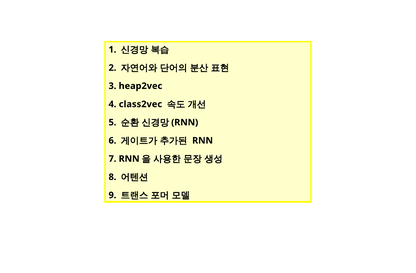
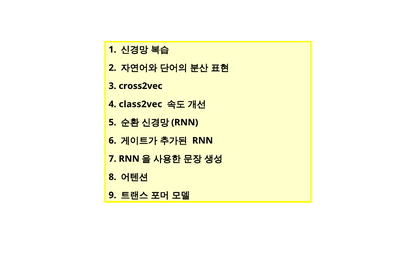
heap2vec: heap2vec -> cross2vec
